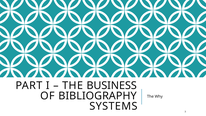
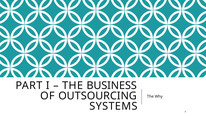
BIBLIOGRAPHY: BIBLIOGRAPHY -> OUTSOURCING
